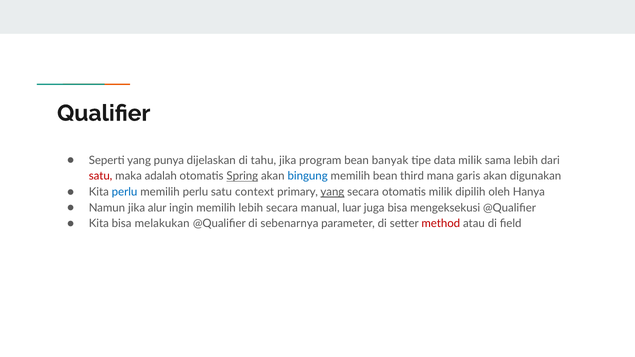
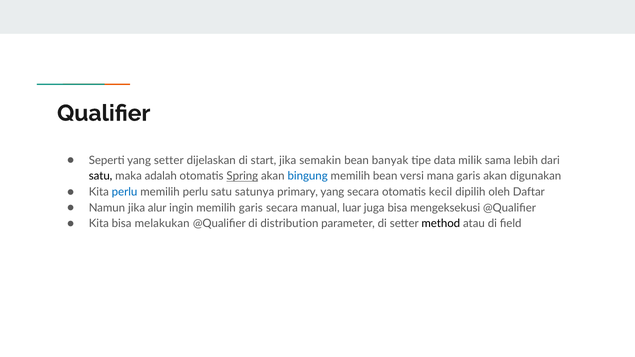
yang punya: punya -> setter
tahu: tahu -> start
program: program -> semakin
satu at (101, 176) colour: red -> black
third: third -> versi
context: context -> satunya
yang at (332, 192) underline: present -> none
otomatis milik: milik -> kecil
Hanya: Hanya -> Daftar
memilih lebih: lebih -> garis
sebenarnya: sebenarnya -> distribution
method colour: red -> black
